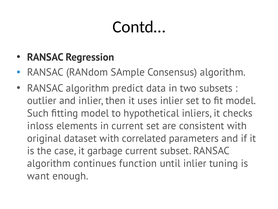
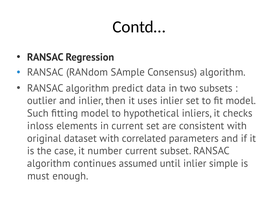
garbage: garbage -> number
function: function -> assumed
tuning: tuning -> simple
want: want -> must
